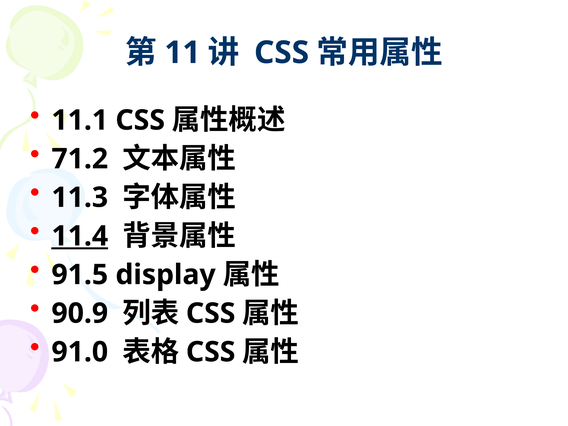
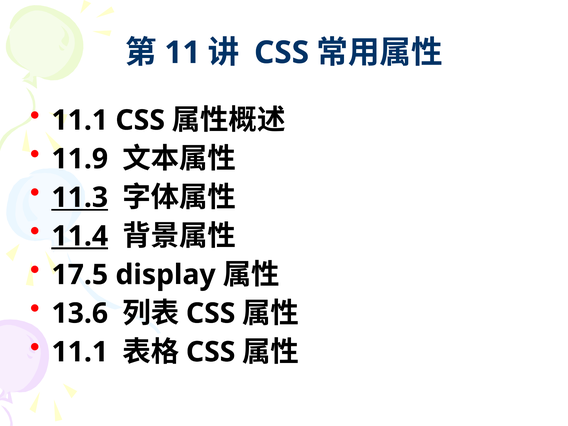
71.2: 71.2 -> 11.9
11.3 underline: none -> present
91.5: 91.5 -> 17.5
90.9: 90.9 -> 13.6
91.0 at (80, 352): 91.0 -> 11.1
